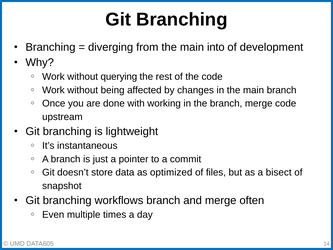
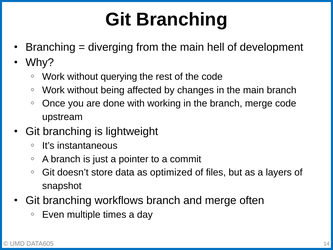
into: into -> hell
bisect: bisect -> layers
